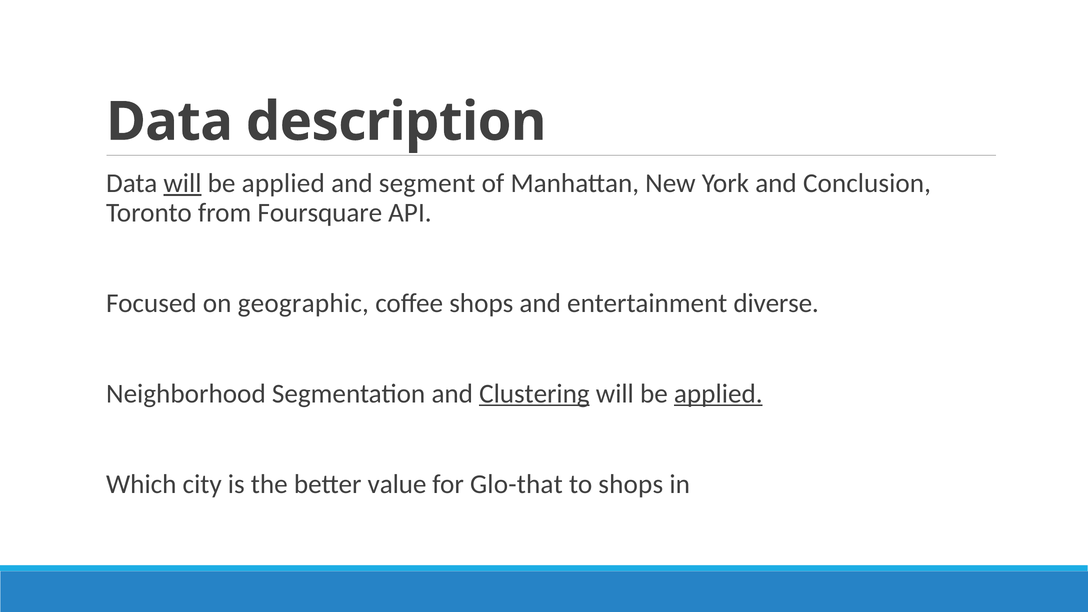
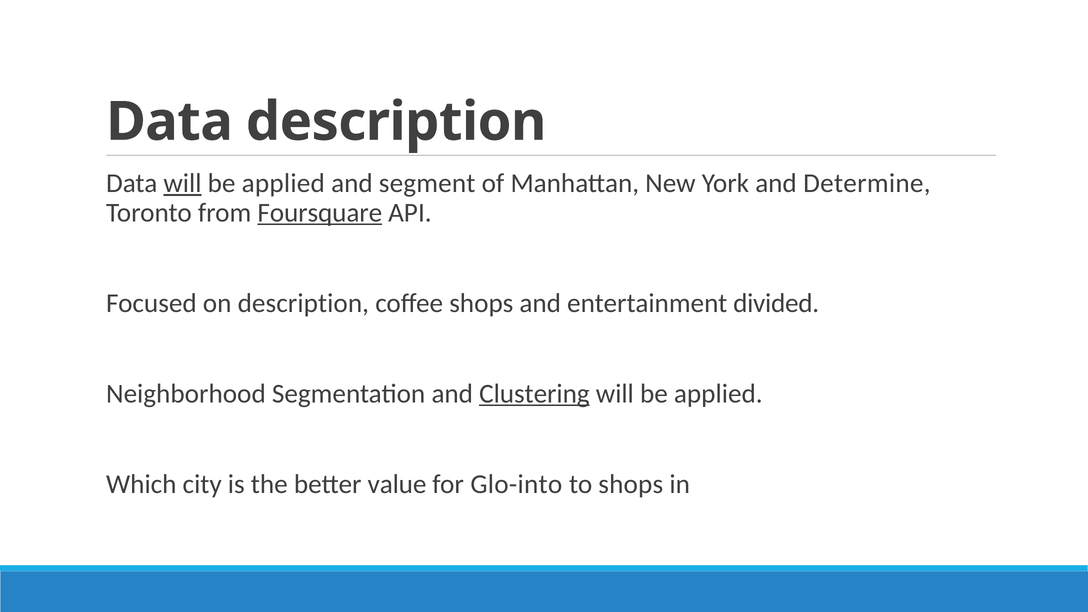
Conclusion: Conclusion -> Determine
Foursquare underline: none -> present
on geographic: geographic -> description
diverse: diverse -> divided
applied at (718, 394) underline: present -> none
Glo-that: Glo-that -> Glo-into
